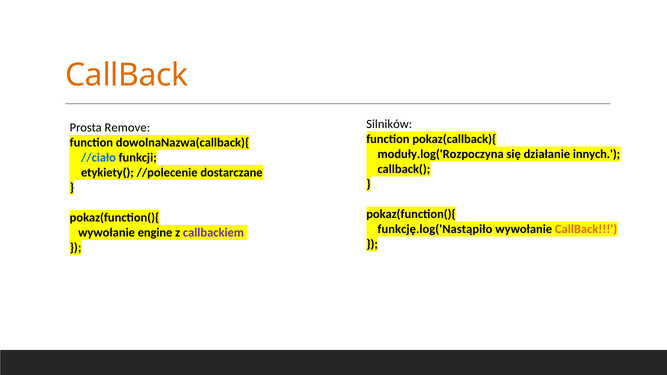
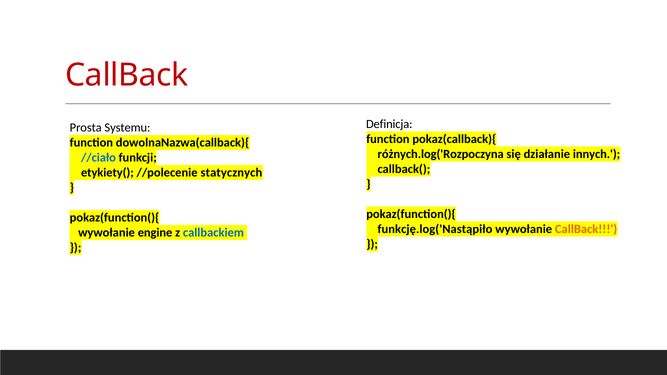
CallBack at (127, 75) colour: orange -> red
Silników: Silników -> Definicja
Remove: Remove -> Systemu
moduły.log('Rozpoczyna: moduły.log('Rozpoczyna -> różnych.log('Rozpoczyna
dostarczane: dostarczane -> statycznych
callbackiem colour: purple -> blue
